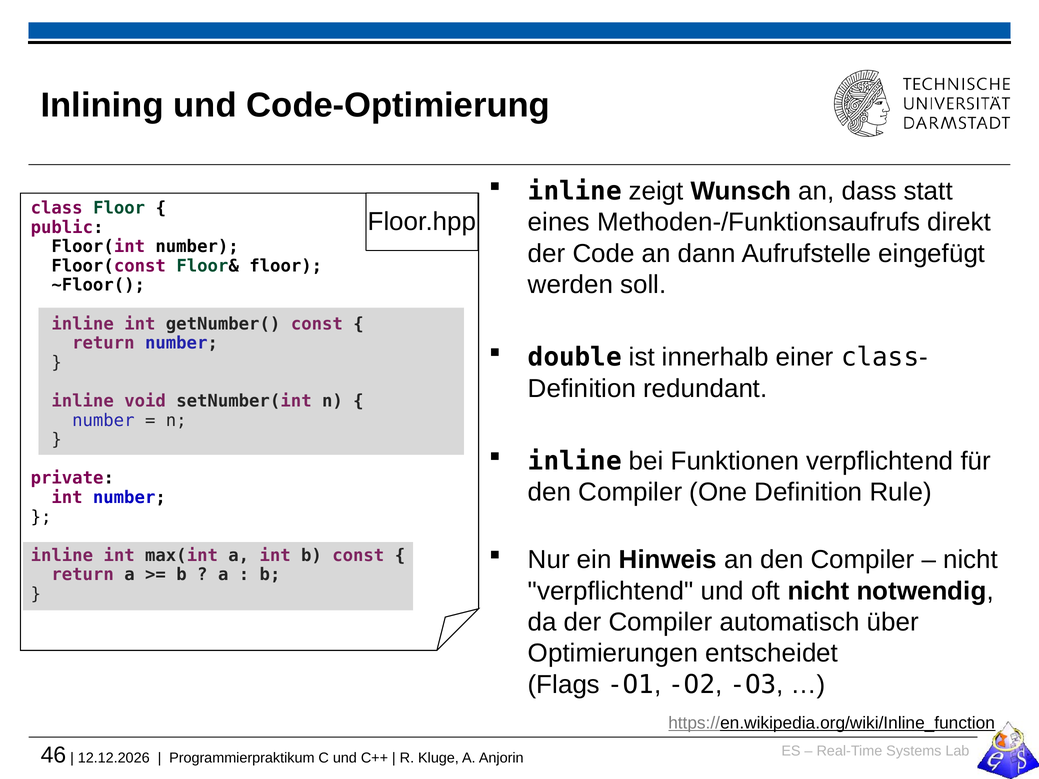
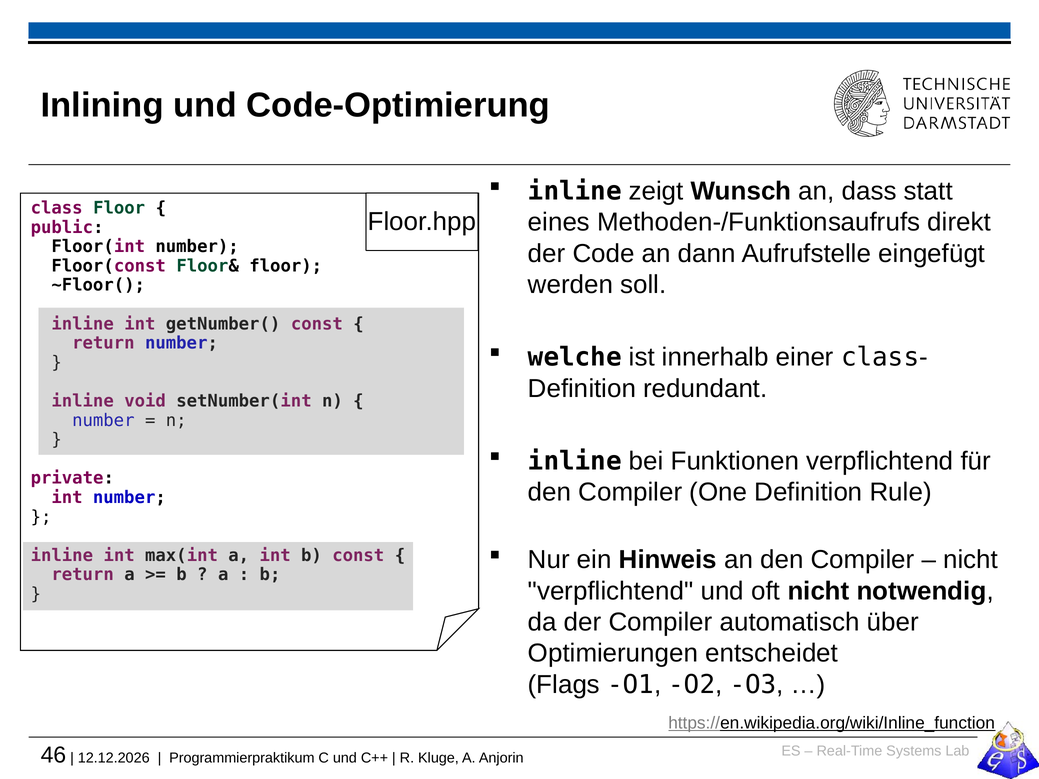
double: double -> welche
